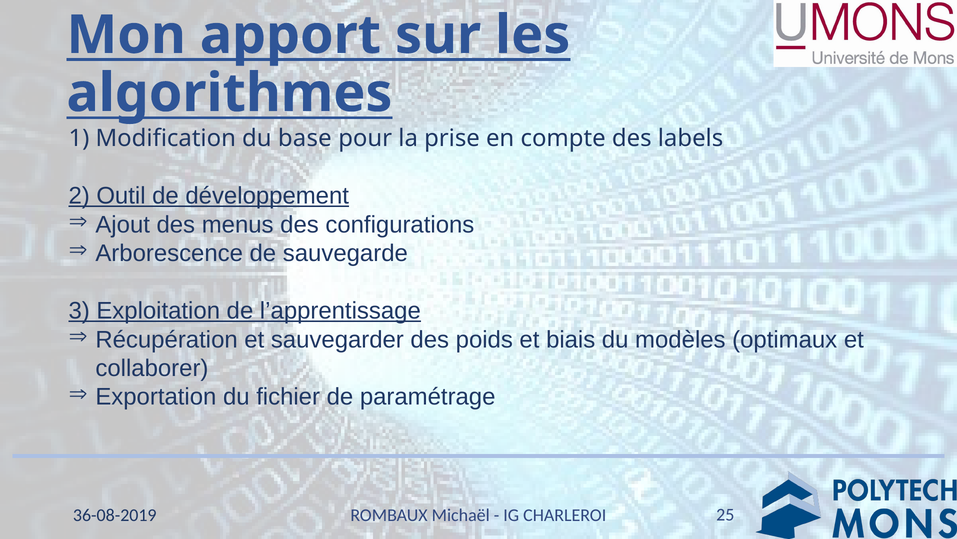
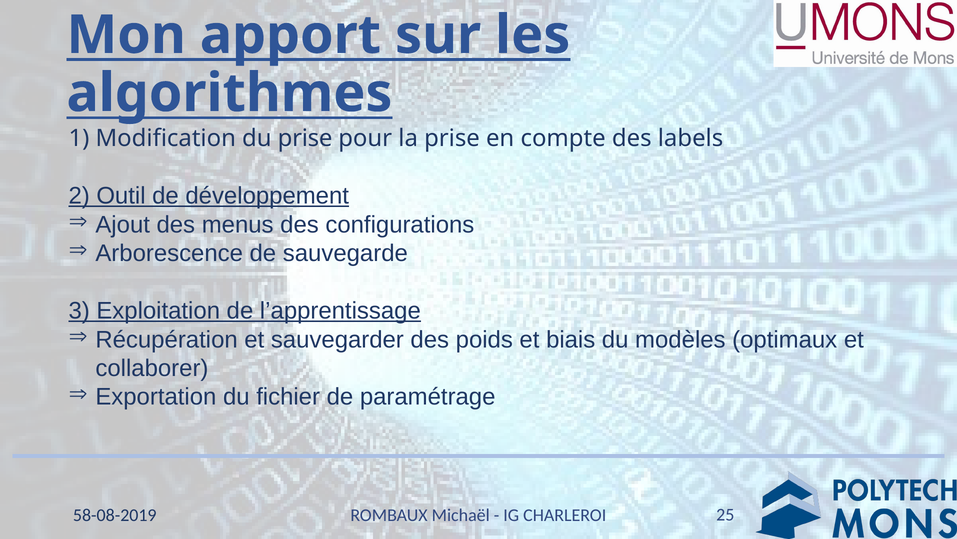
du base: base -> prise
36-08-2019: 36-08-2019 -> 58-08-2019
